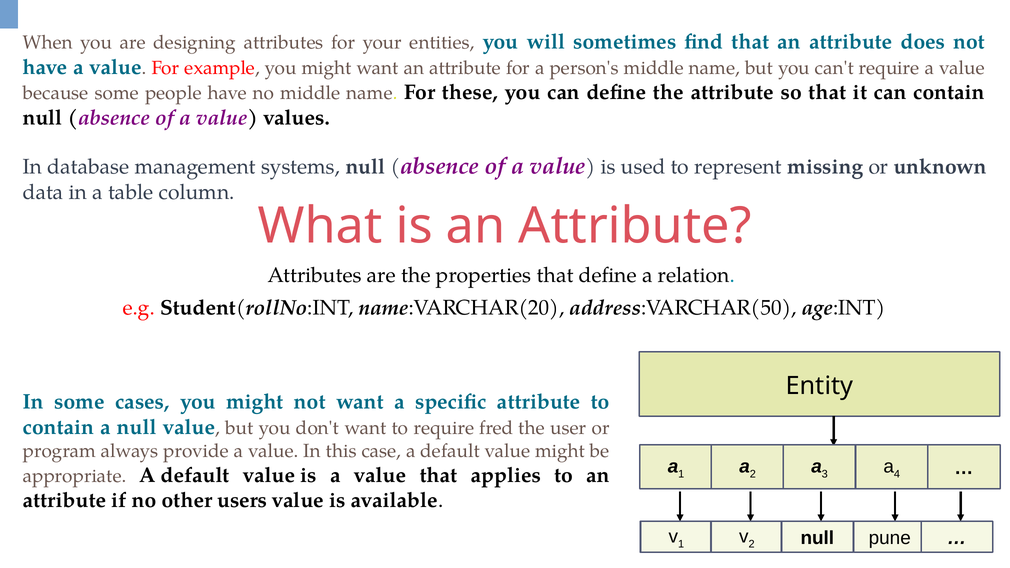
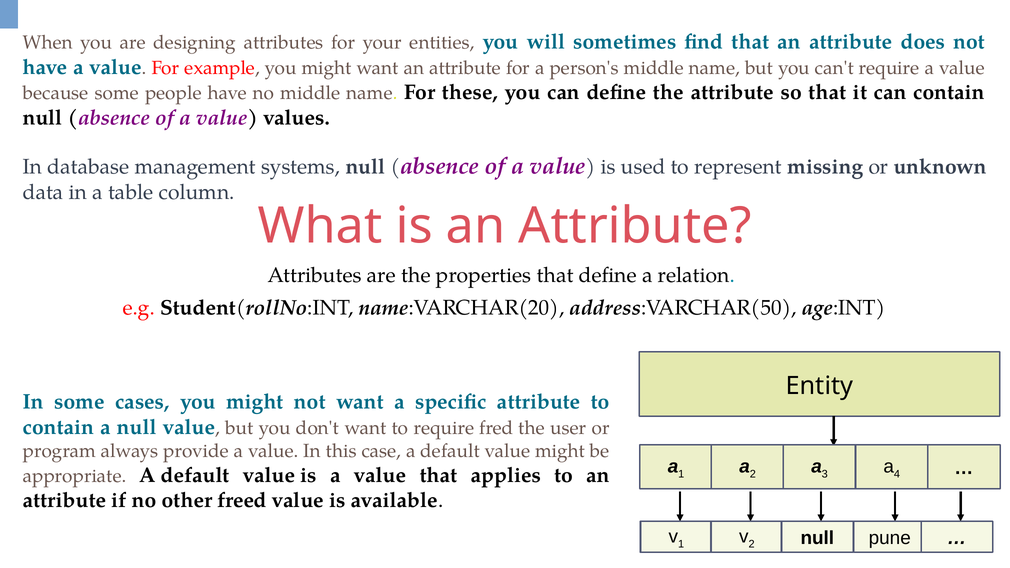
users: users -> freed
